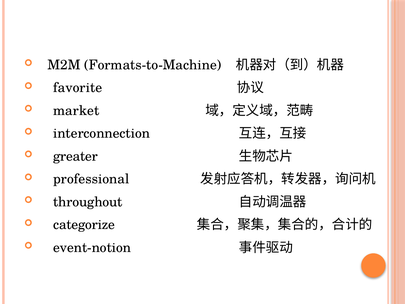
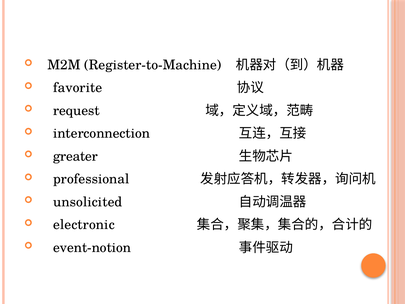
Formats-to-Machine: Formats-to-Machine -> Register-to-Machine
market: market -> request
throughout: throughout -> unsolicited
categorize: categorize -> electronic
